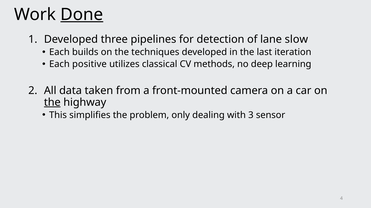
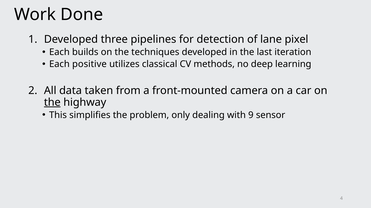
Done underline: present -> none
slow: slow -> pixel
3: 3 -> 9
